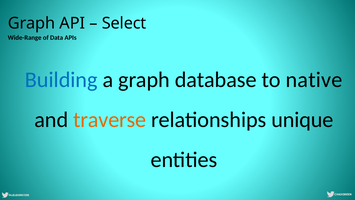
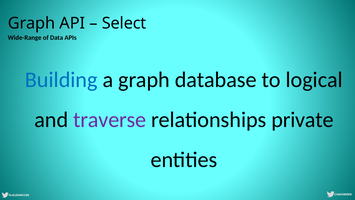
native: native -> logical
traverse colour: orange -> purple
unique: unique -> private
